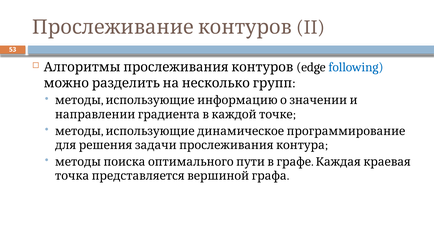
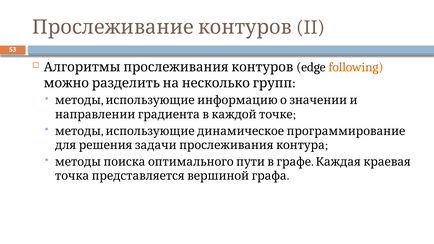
following colour: blue -> orange
